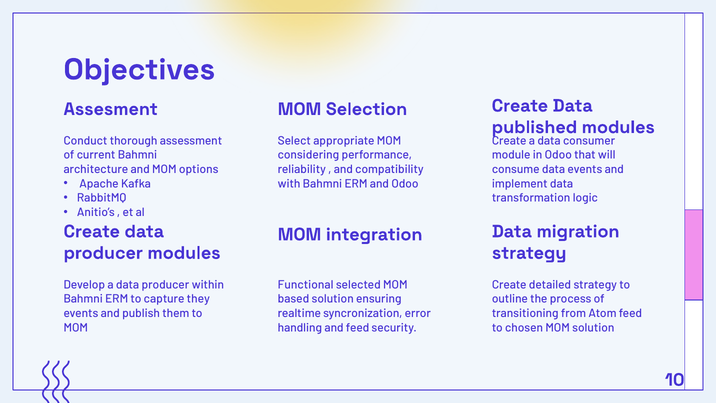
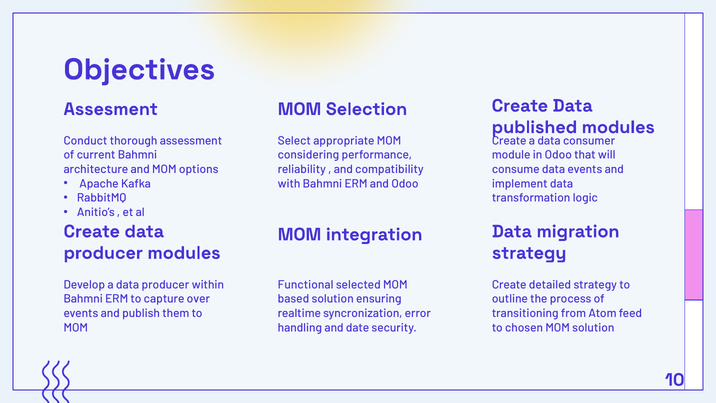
they: they -> over
and feed: feed -> date
